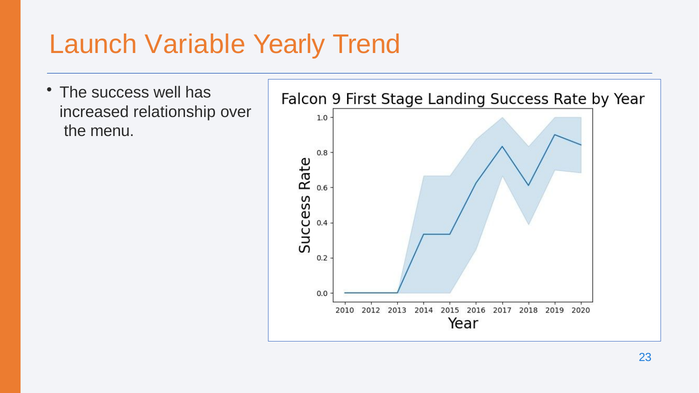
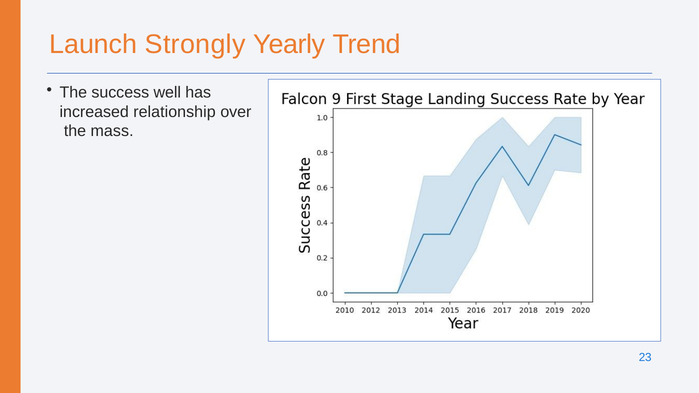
Variable: Variable -> Strongly
menu: menu -> mass
